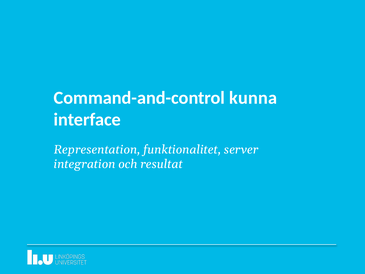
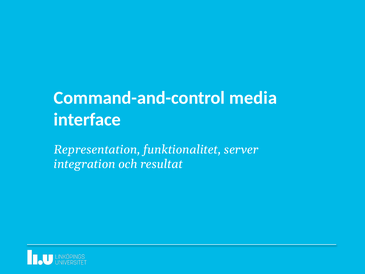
kunna: kunna -> media
